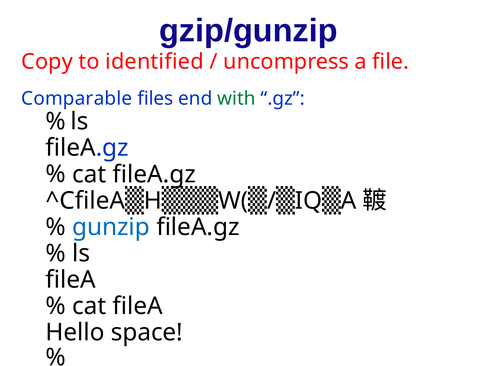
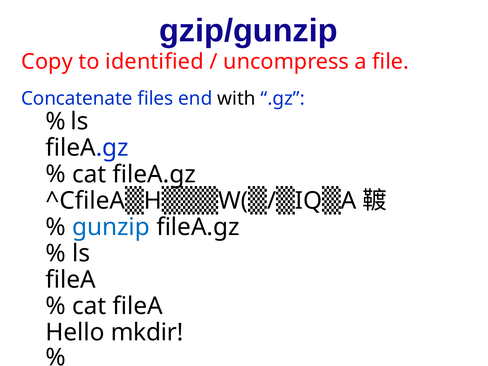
Comparable: Comparable -> Concatenate
with colour: green -> black
space: space -> mkdir
